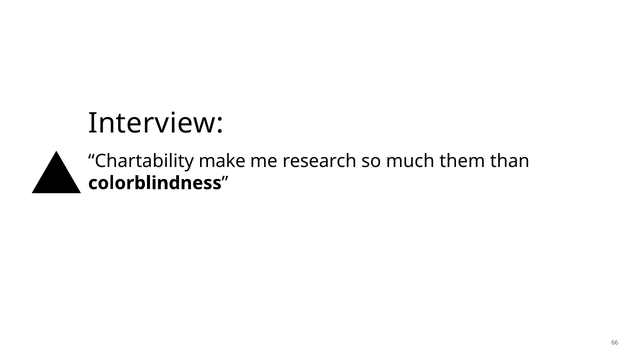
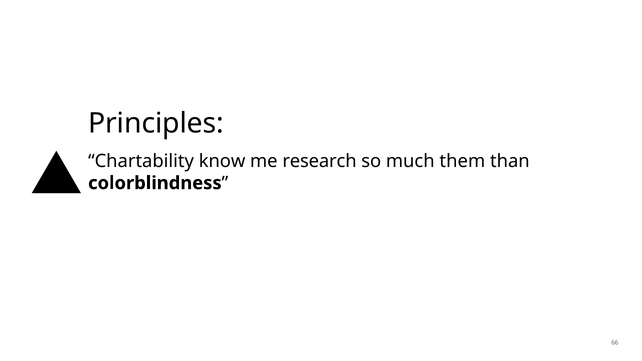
Interview: Interview -> Principles
make: make -> know
